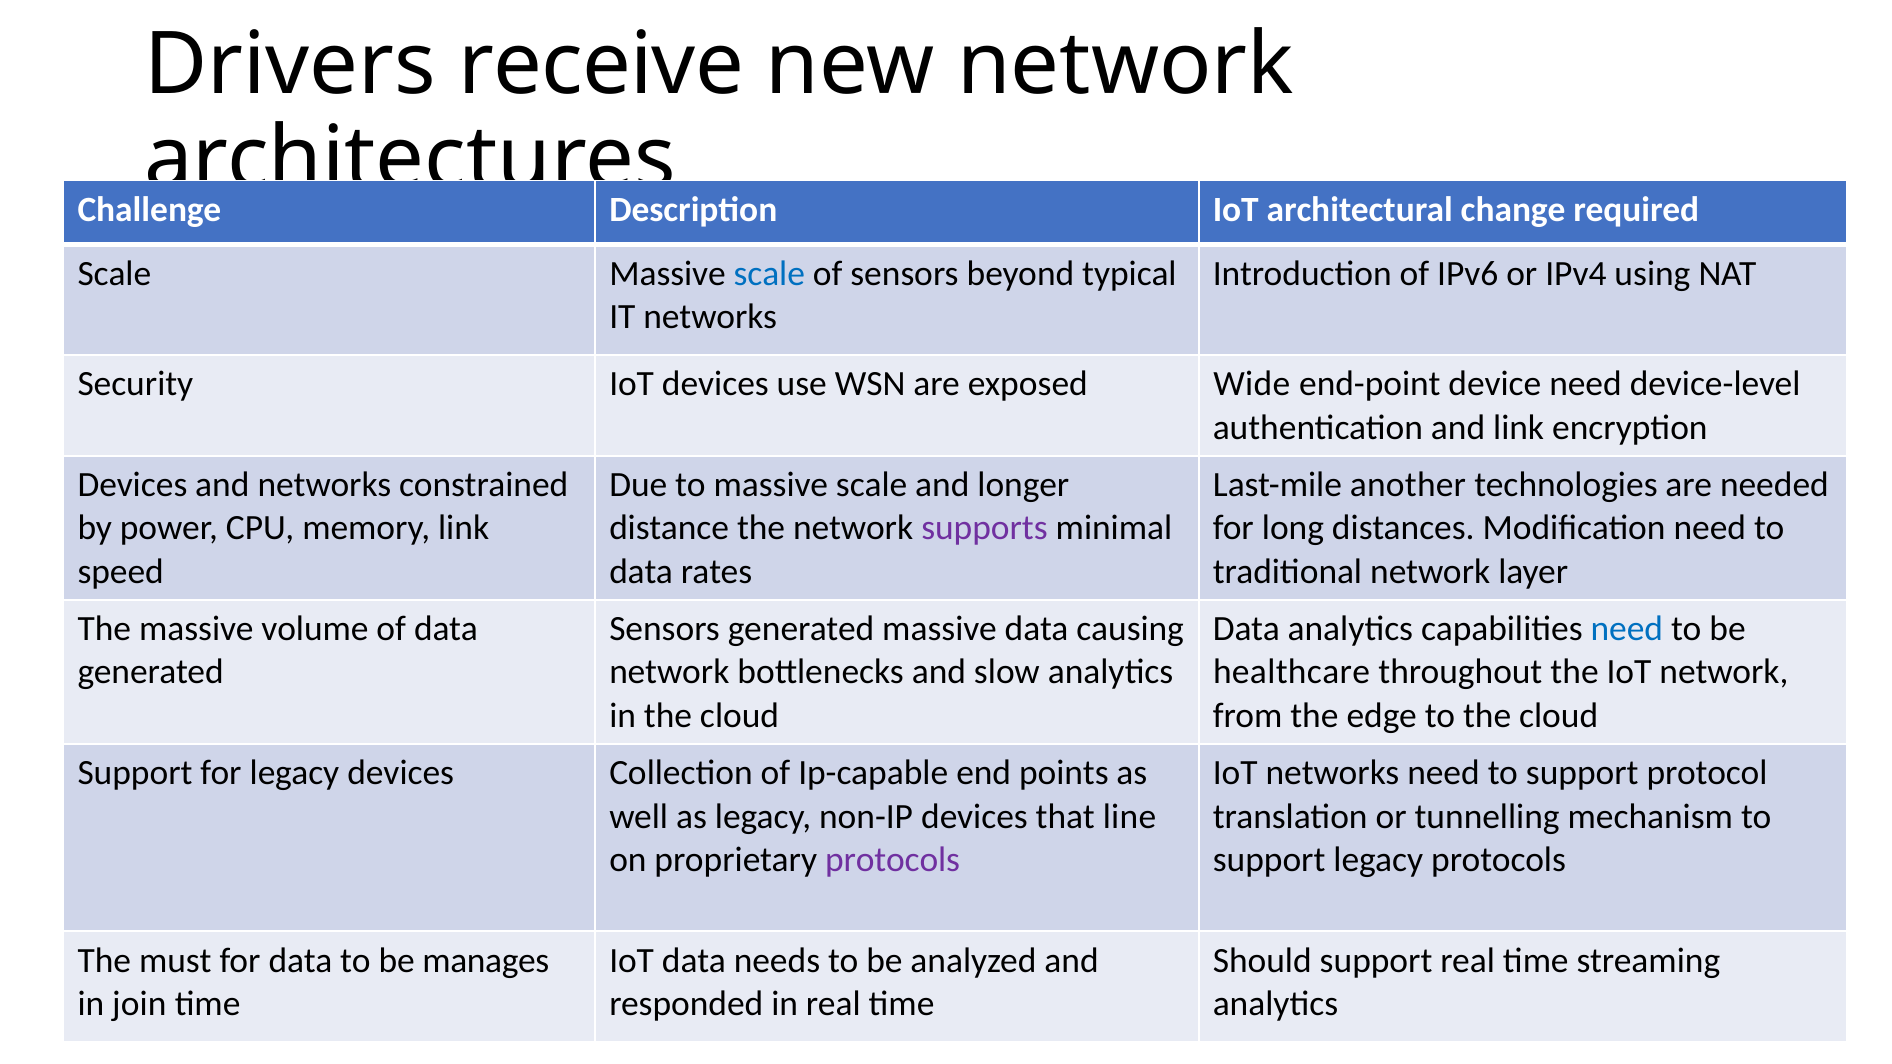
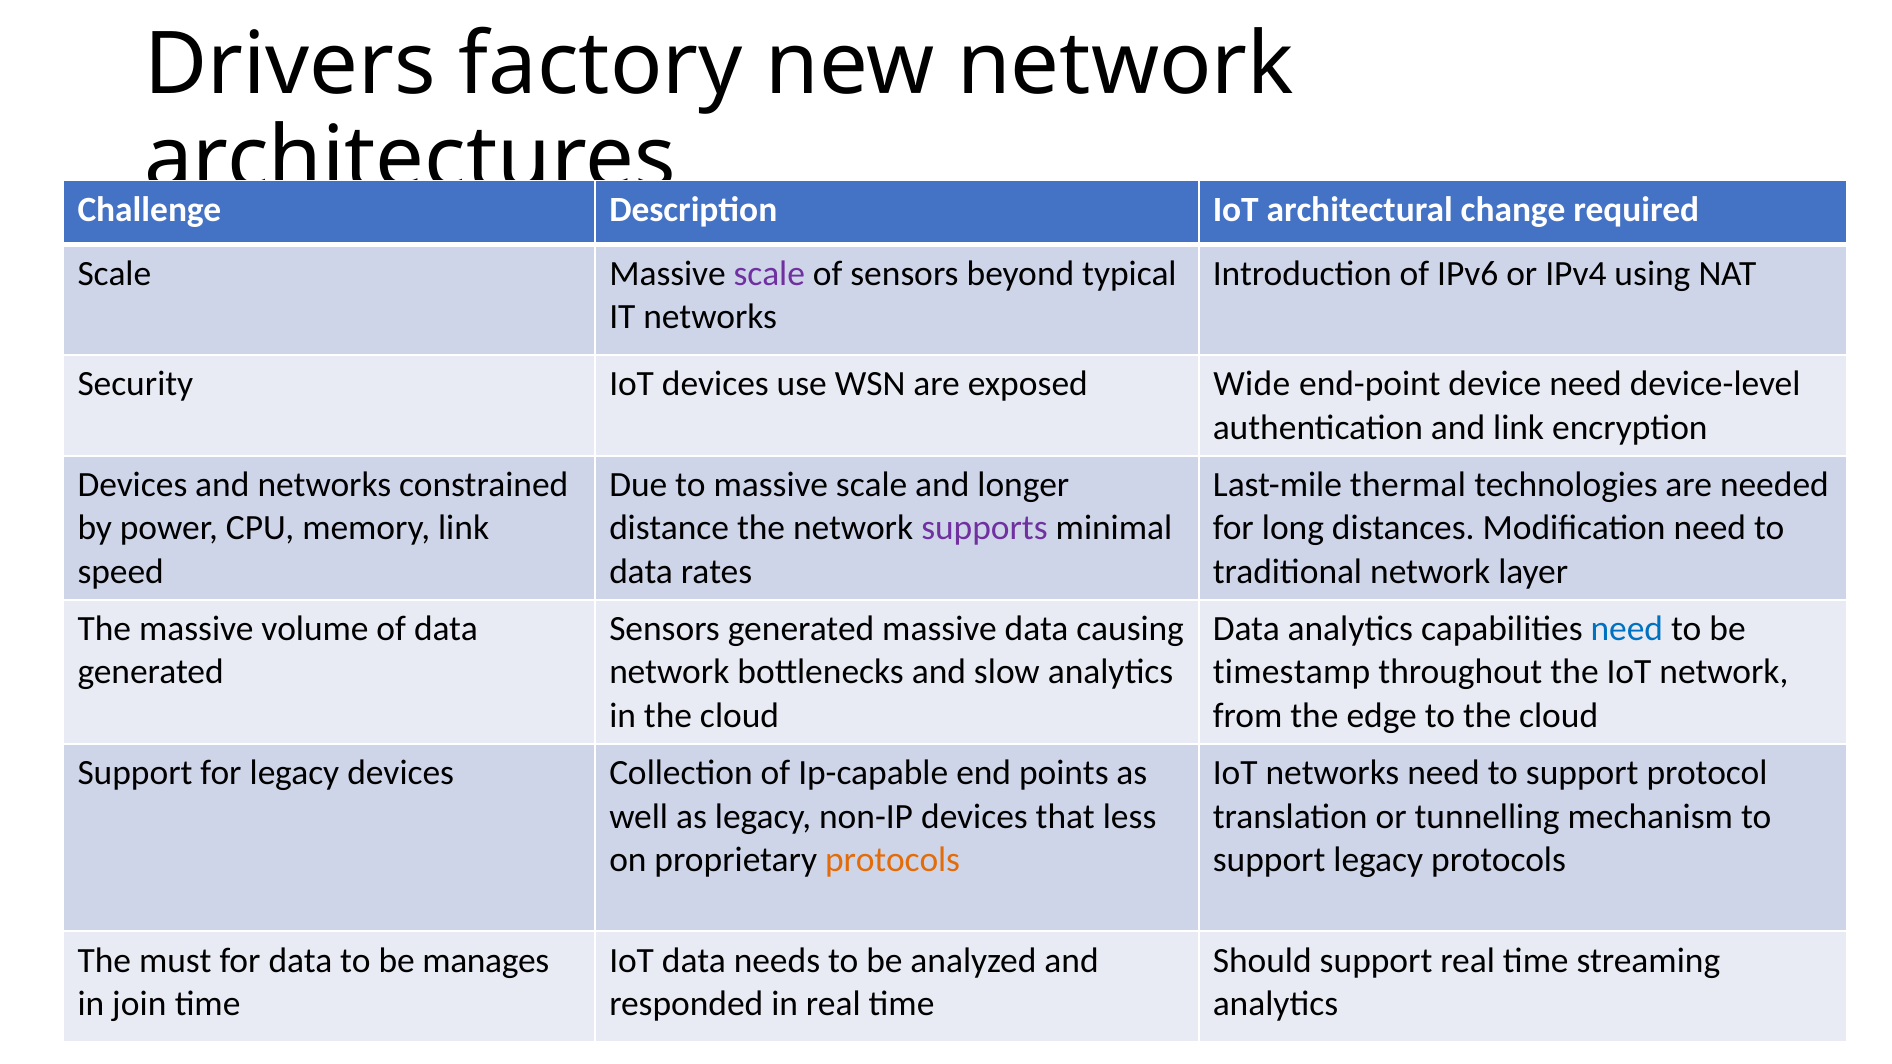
receive: receive -> factory
scale at (769, 274) colour: blue -> purple
another: another -> thermal
healthcare: healthcare -> timestamp
line: line -> less
protocols at (893, 860) colour: purple -> orange
